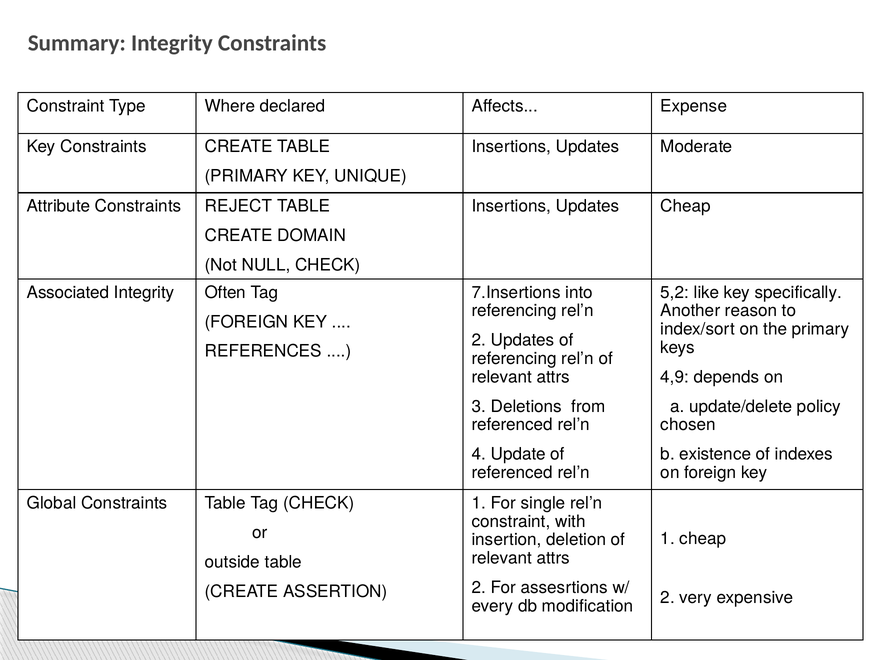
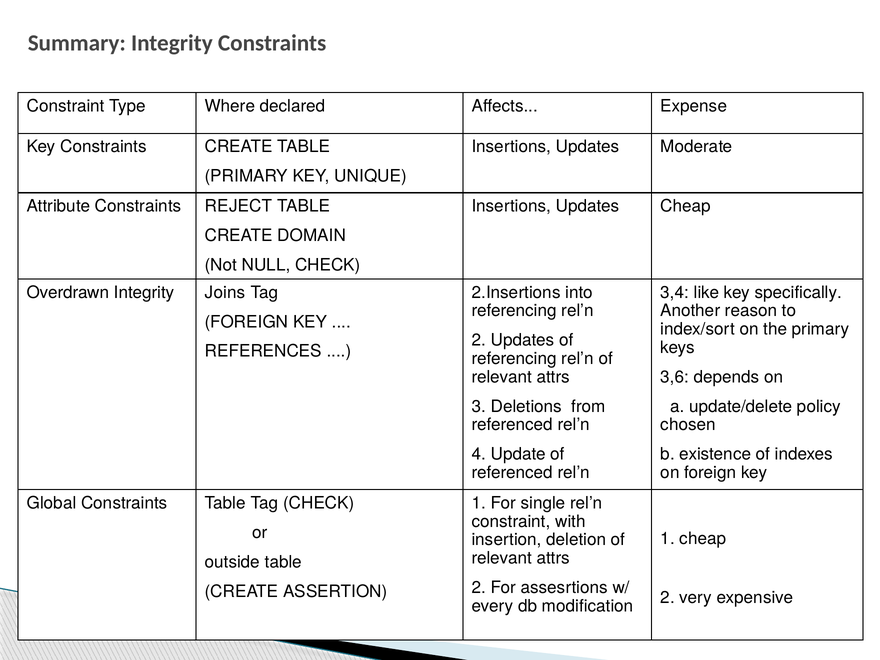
Associated: Associated -> Overdrawn
Often: Often -> Joins
7.Insertions: 7.Insertions -> 2.Insertions
5,2: 5,2 -> 3,4
4,9: 4,9 -> 3,6
